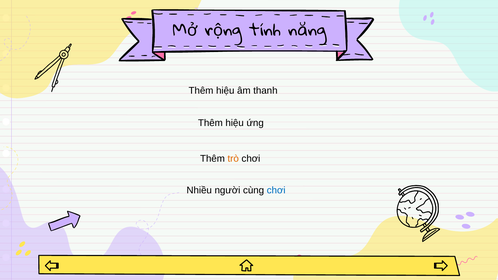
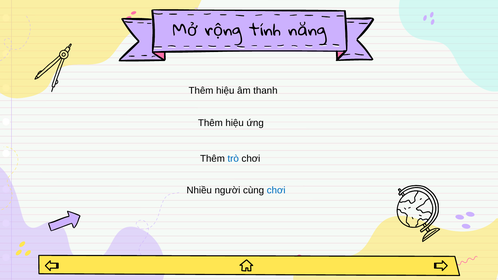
trò colour: orange -> blue
